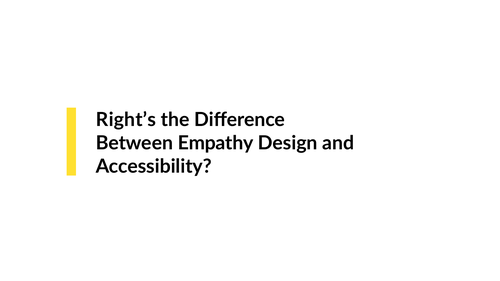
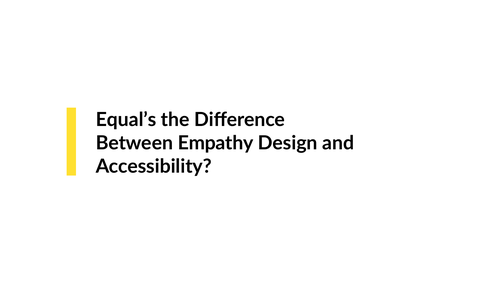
Right’s: Right’s -> Equal’s
